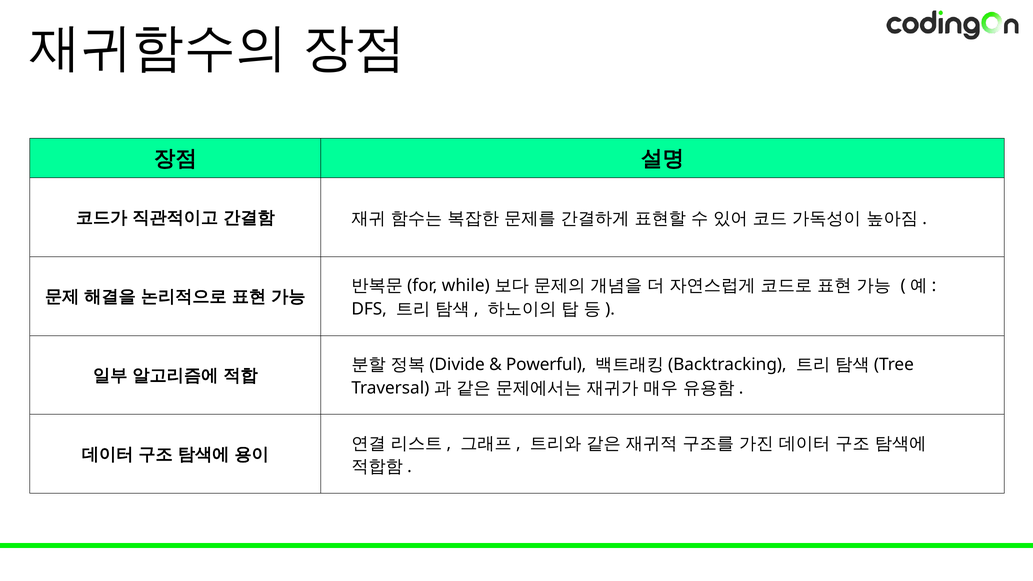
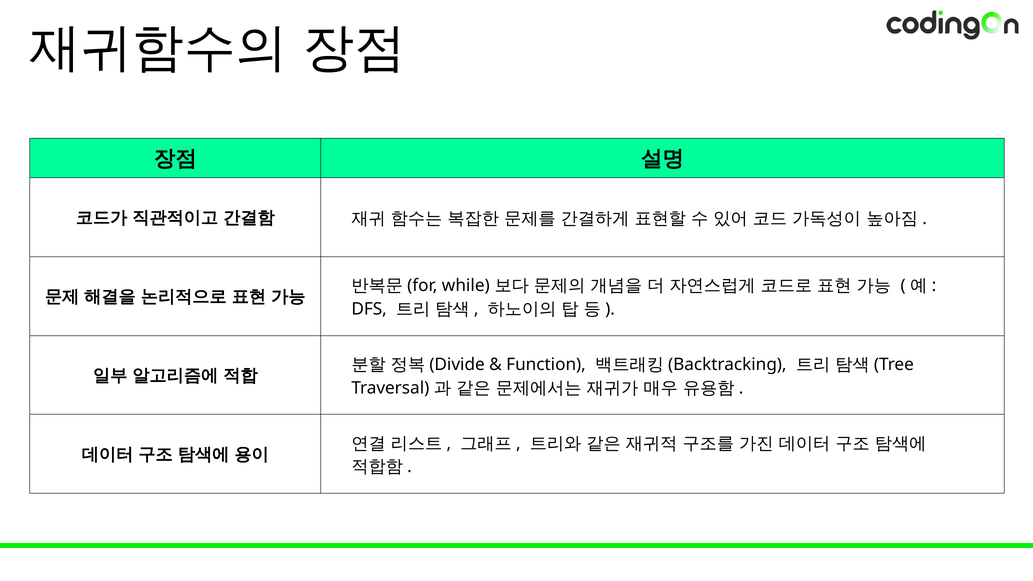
Powerful: Powerful -> Function
